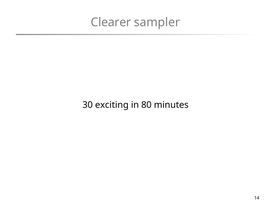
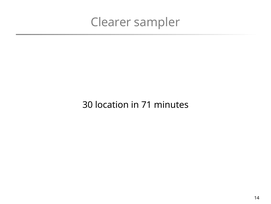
exciting: exciting -> location
80: 80 -> 71
